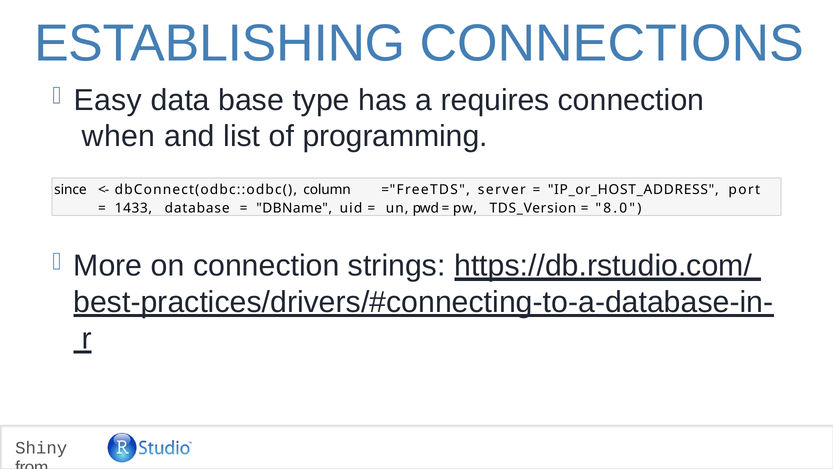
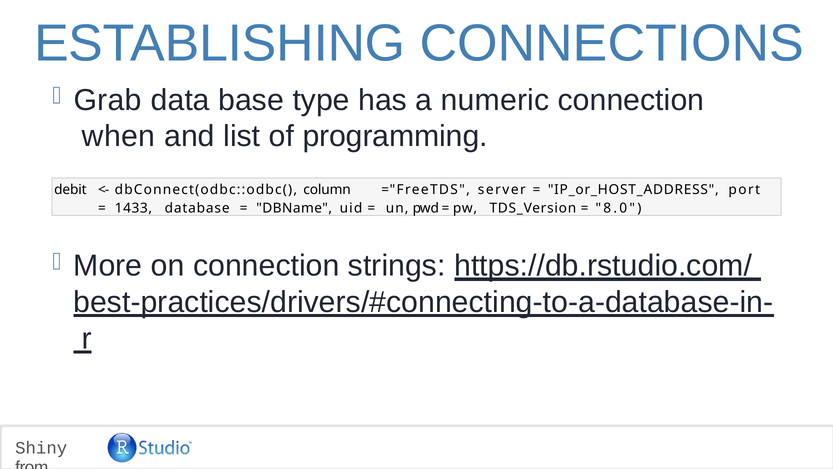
Easy: Easy -> Grab
requires: requires -> numeric
since: since -> debit
